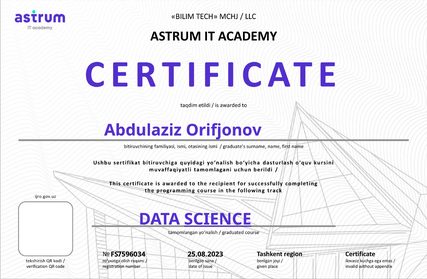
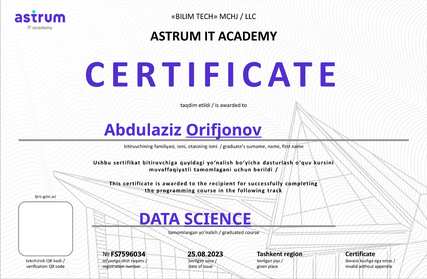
Orifjonov underline: none -> present
